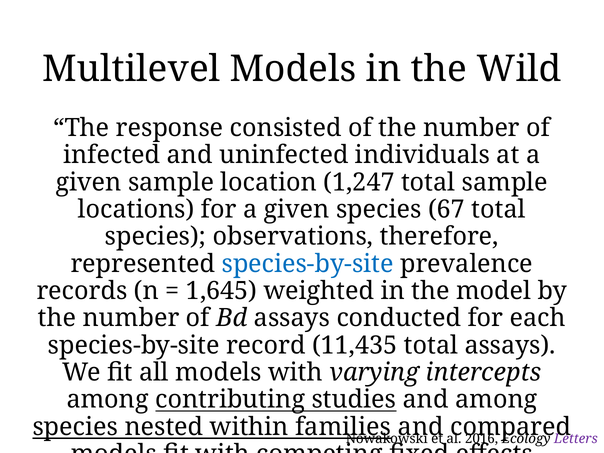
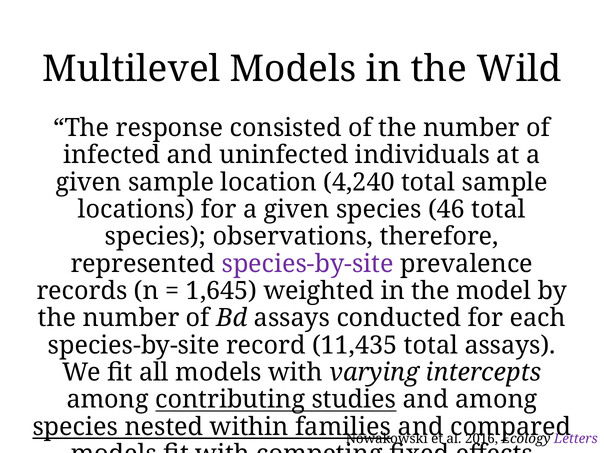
1,247: 1,247 -> 4,240
67: 67 -> 46
species-by-site at (308, 264) colour: blue -> purple
